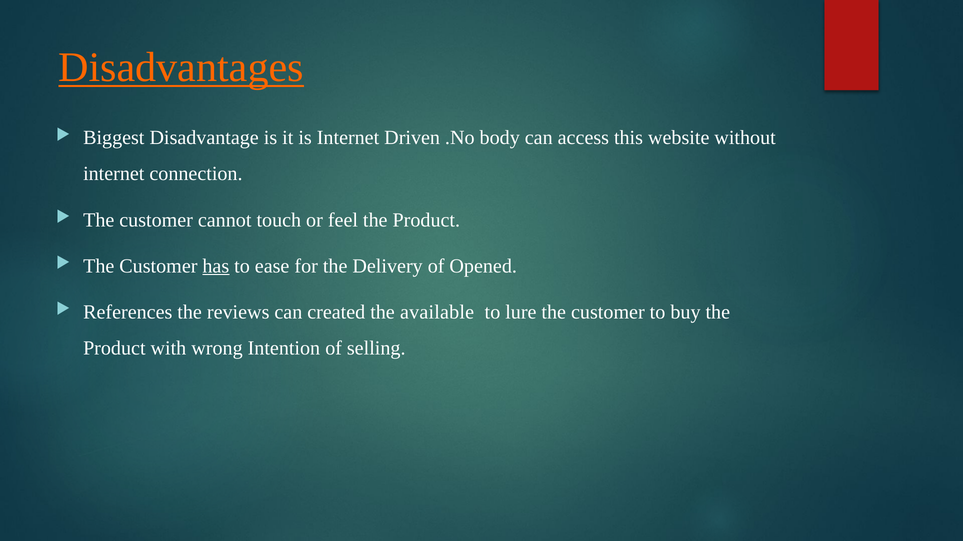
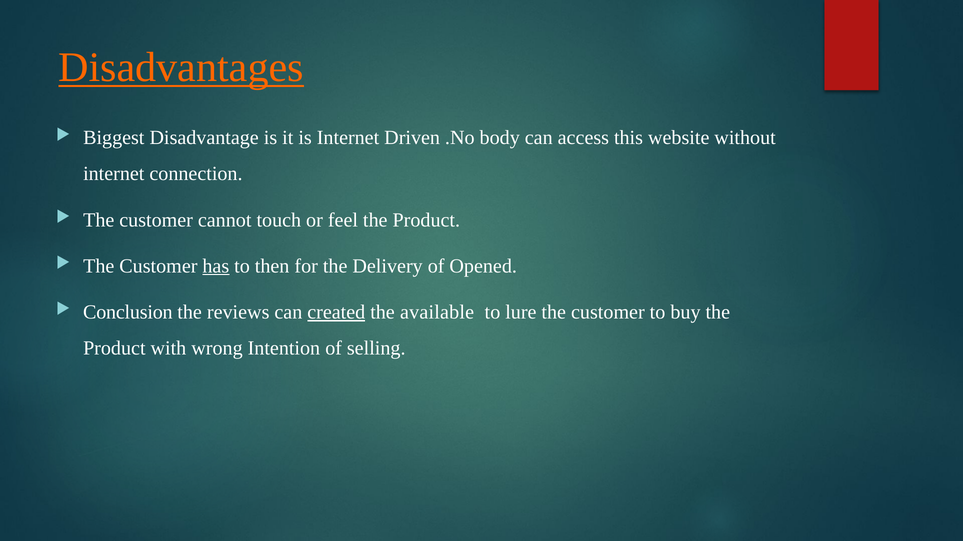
ease: ease -> then
References: References -> Conclusion
created underline: none -> present
